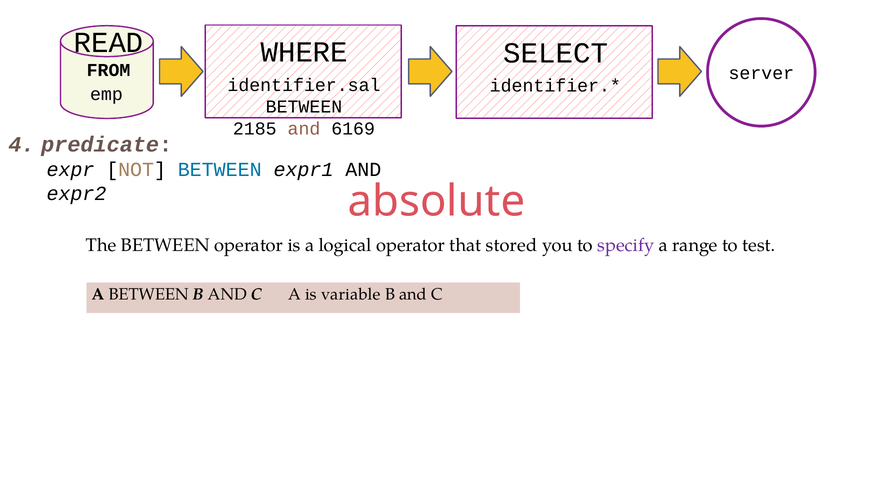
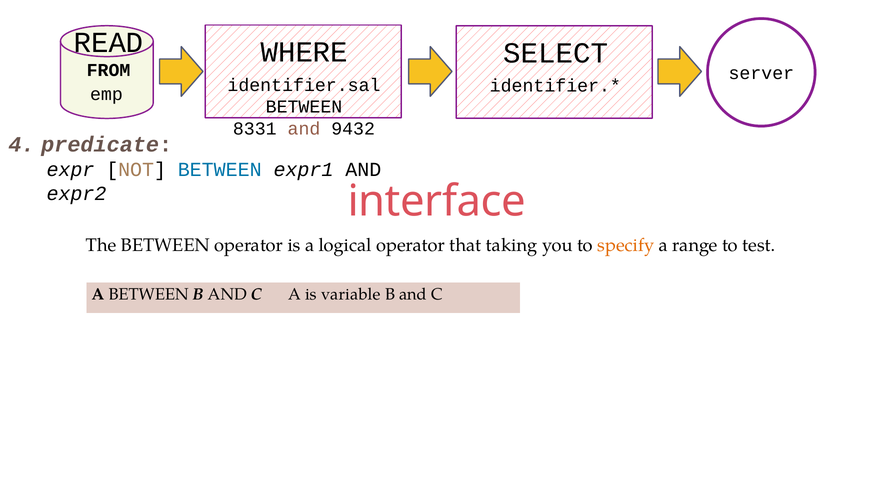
2185: 2185 -> 8331
6169: 6169 -> 9432
absolute: absolute -> interface
stored: stored -> taking
specify colour: purple -> orange
